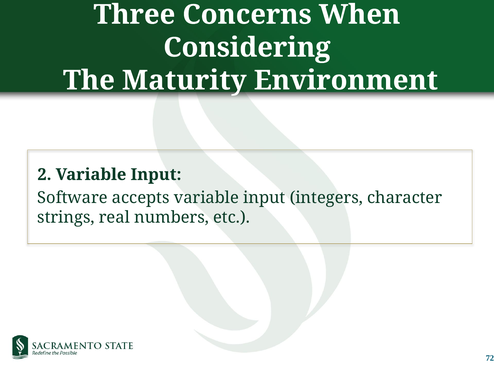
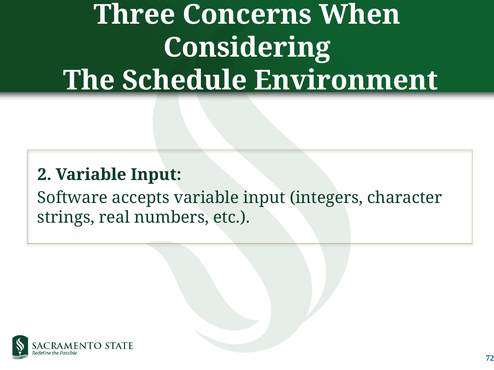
Maturity: Maturity -> Schedule
